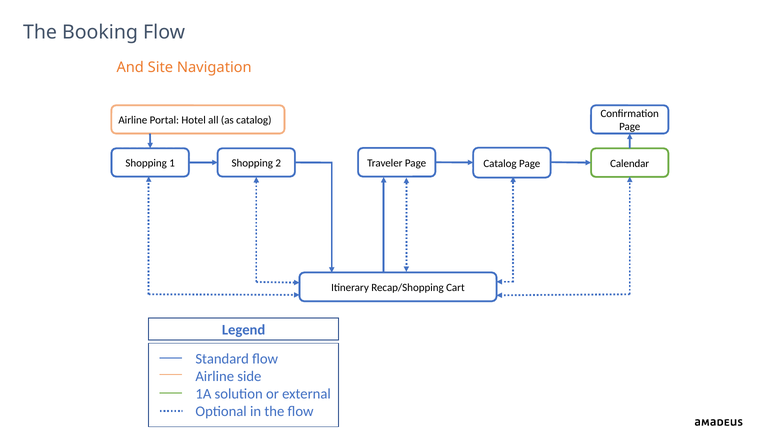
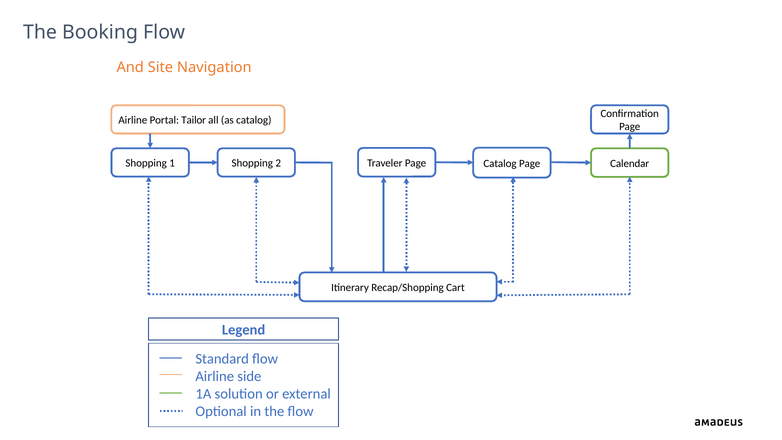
Hotel: Hotel -> Tailor
